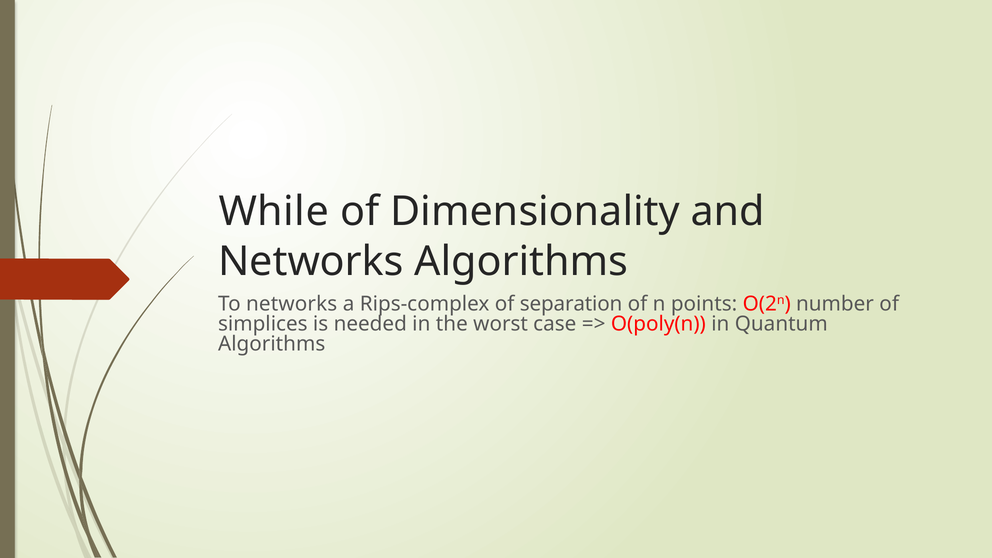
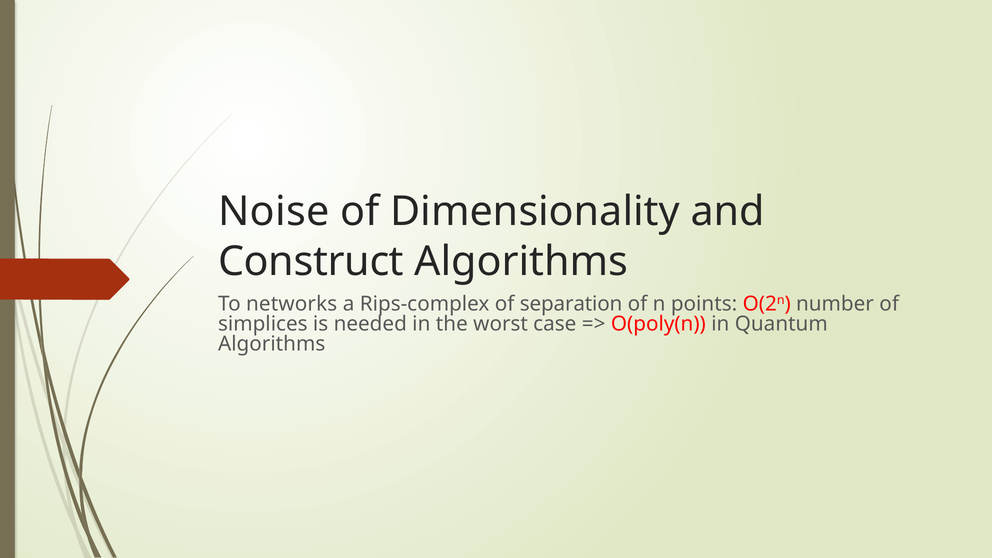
While: While -> Noise
Networks at (311, 261): Networks -> Construct
